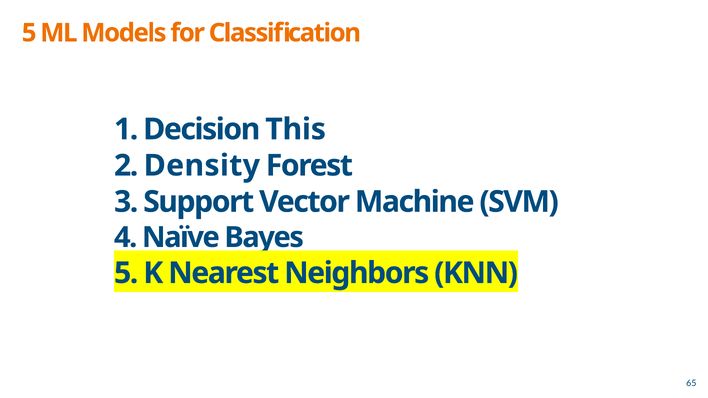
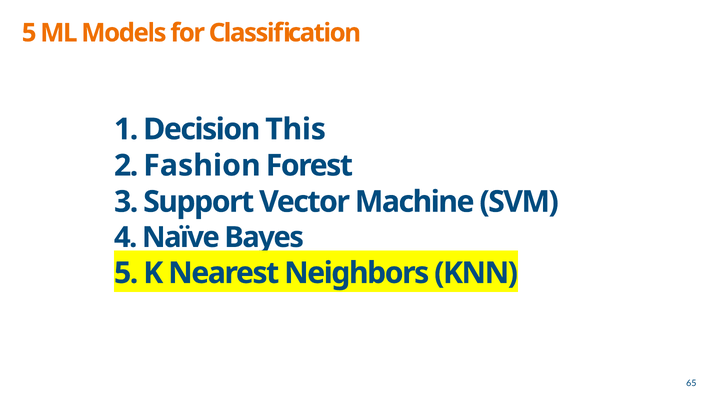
Density: Density -> Fashion
